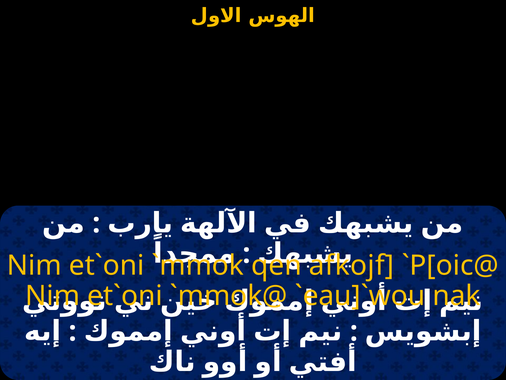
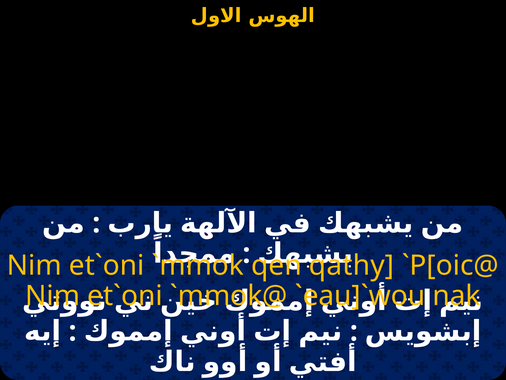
afkojf: afkojf -> qathy
